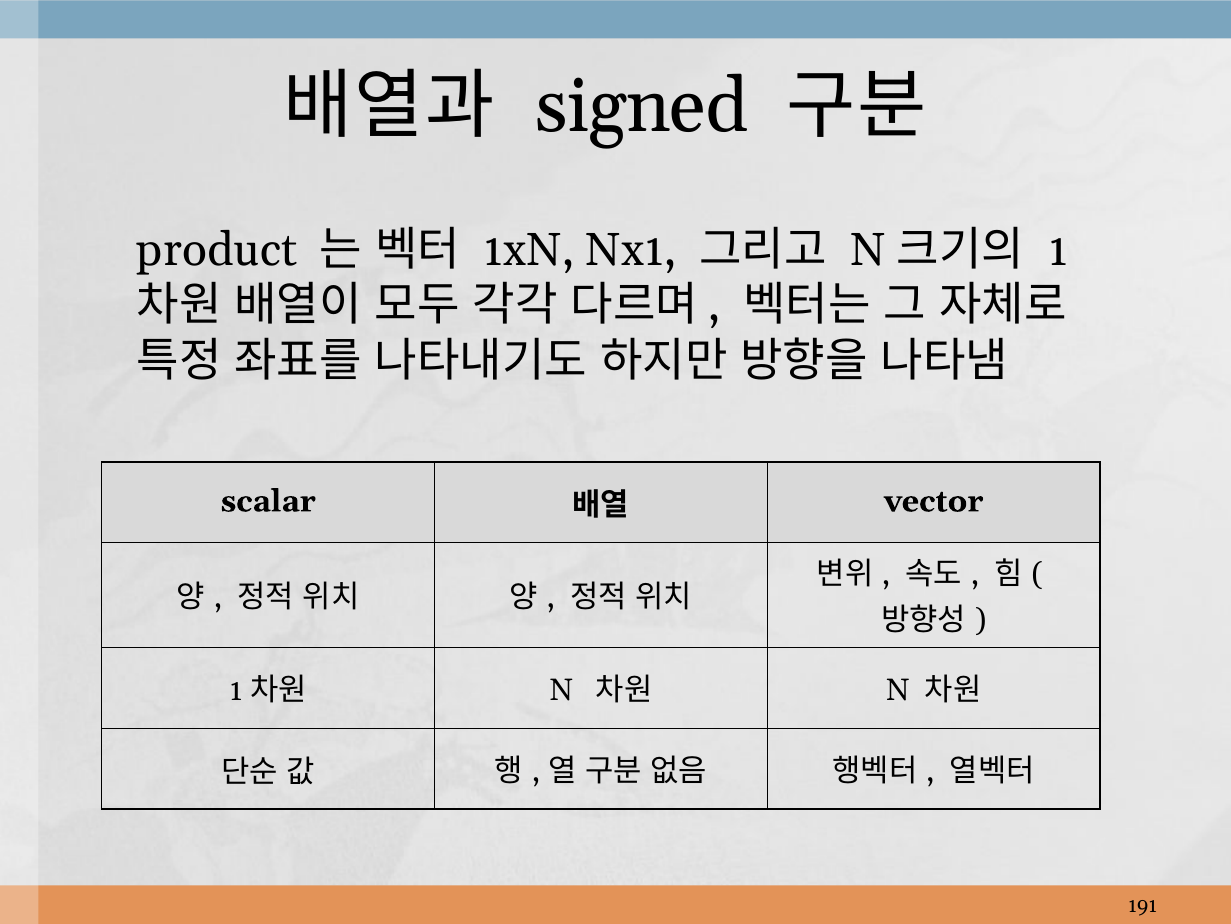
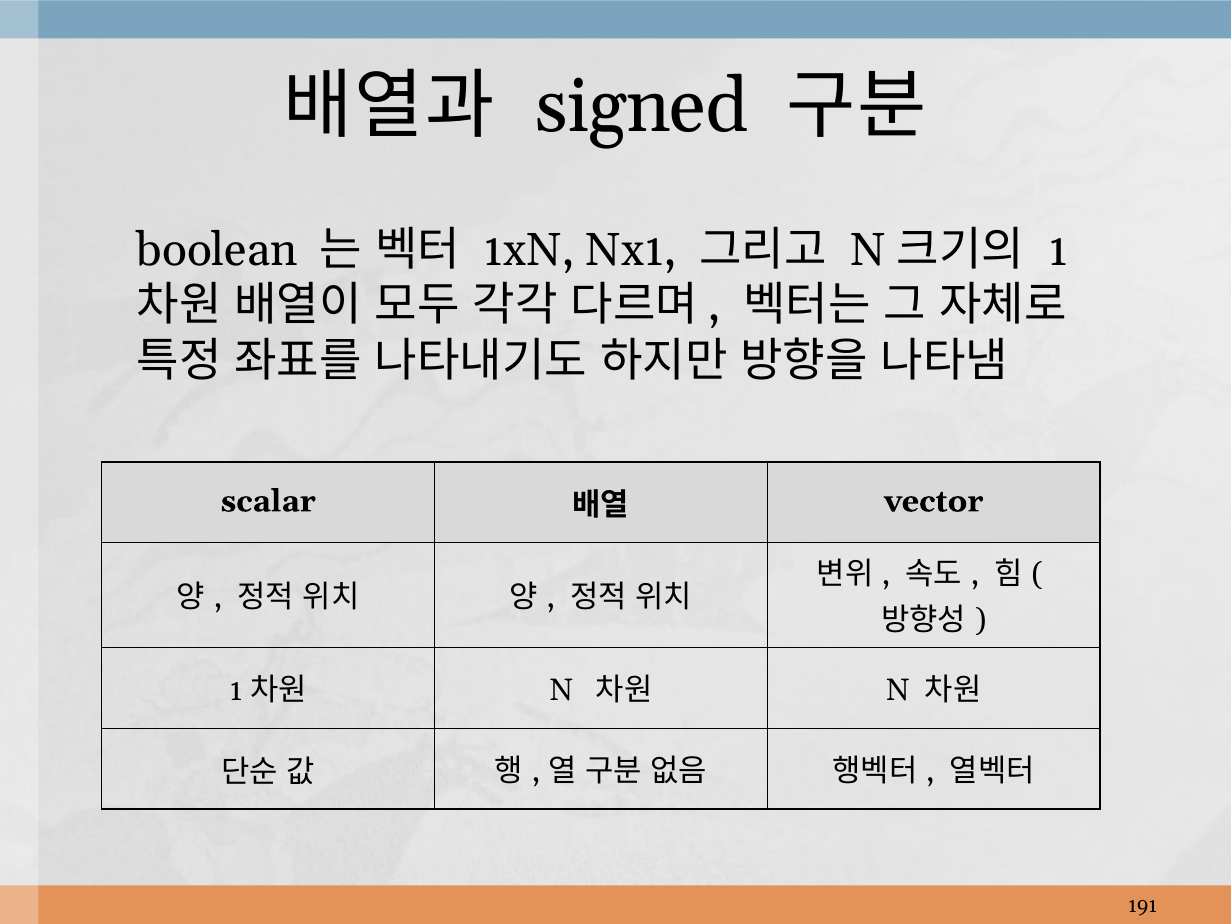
product: product -> boolean
